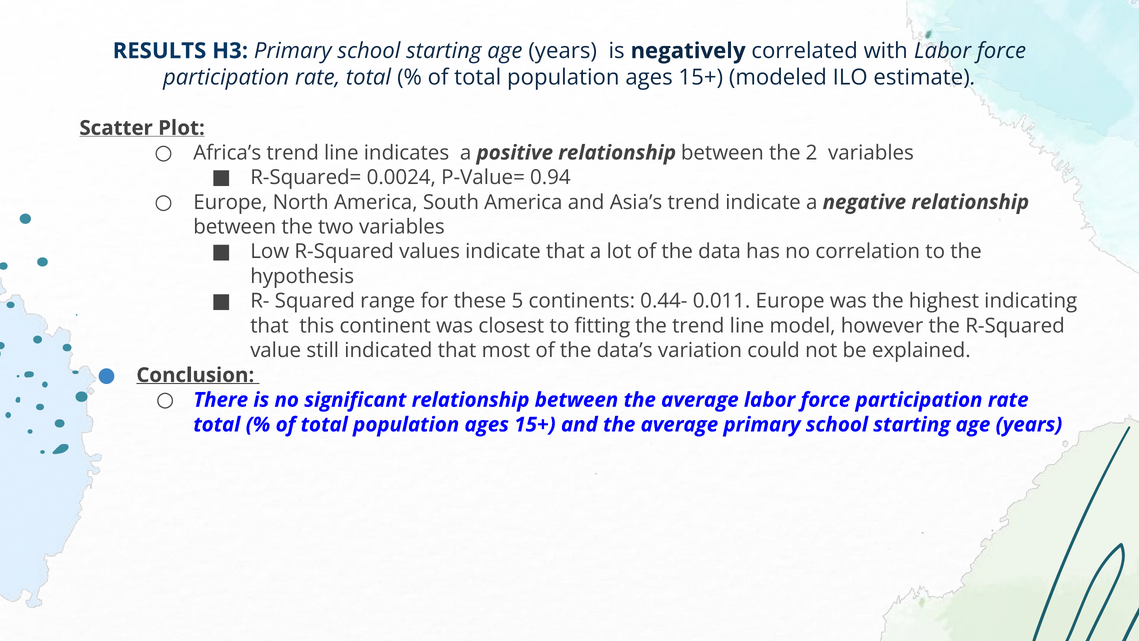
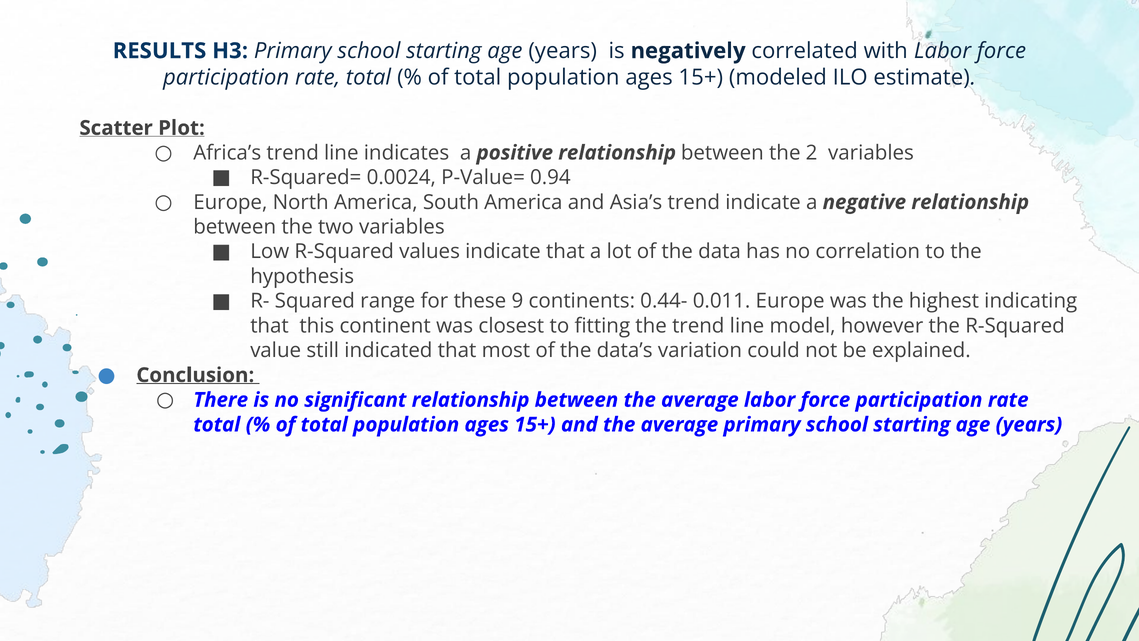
5: 5 -> 9
